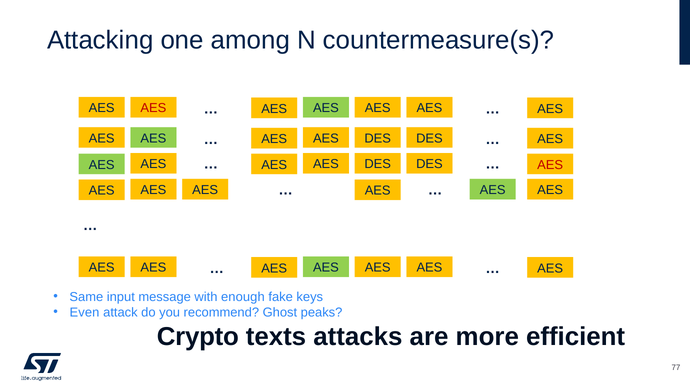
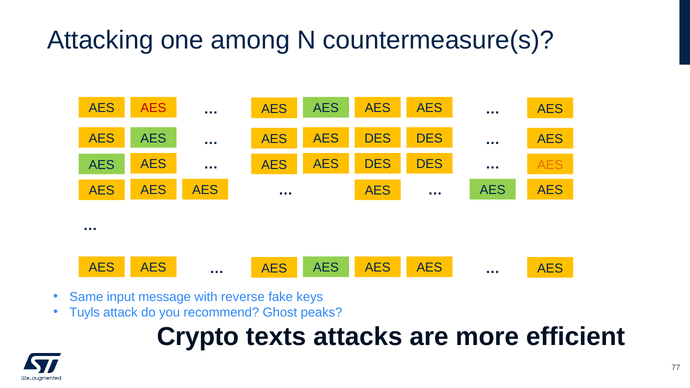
AES at (550, 165) colour: red -> orange
enough: enough -> reverse
Even: Even -> Tuyls
